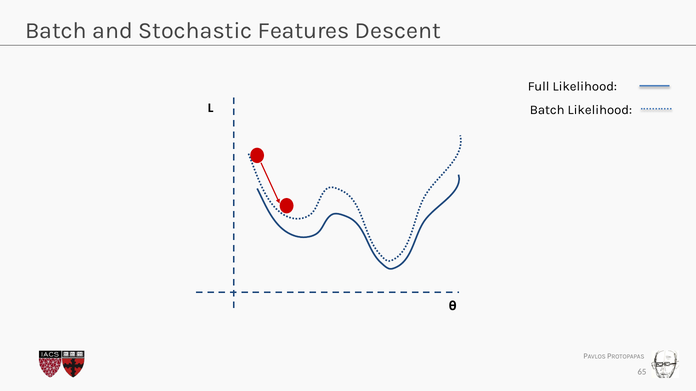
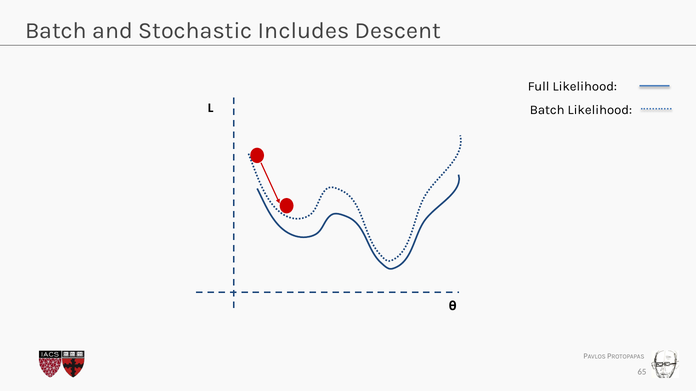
Features: Features -> Includes
